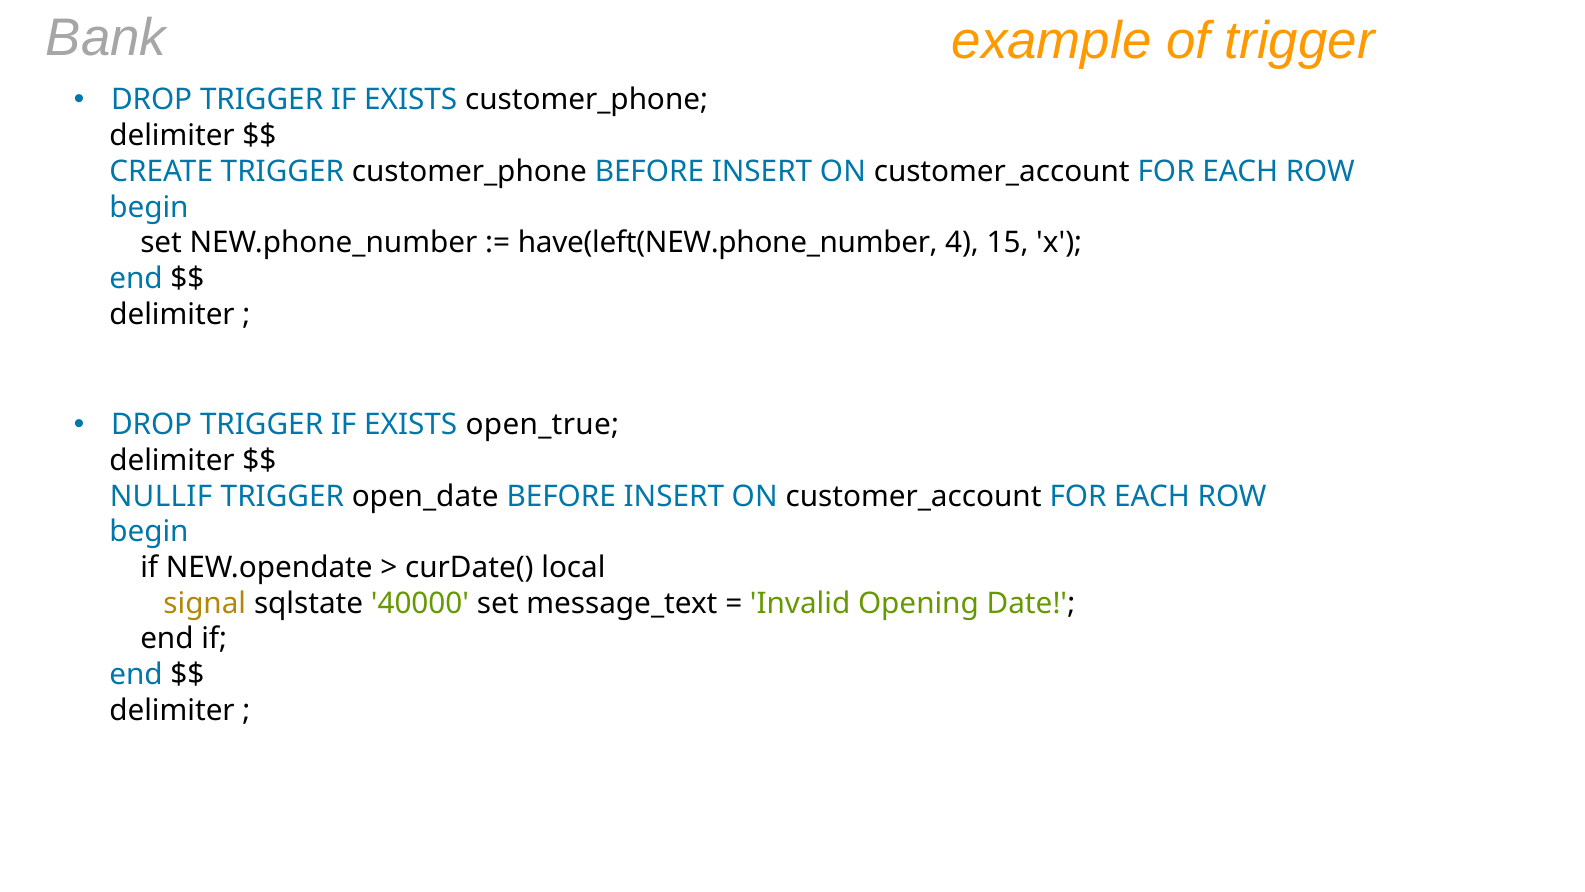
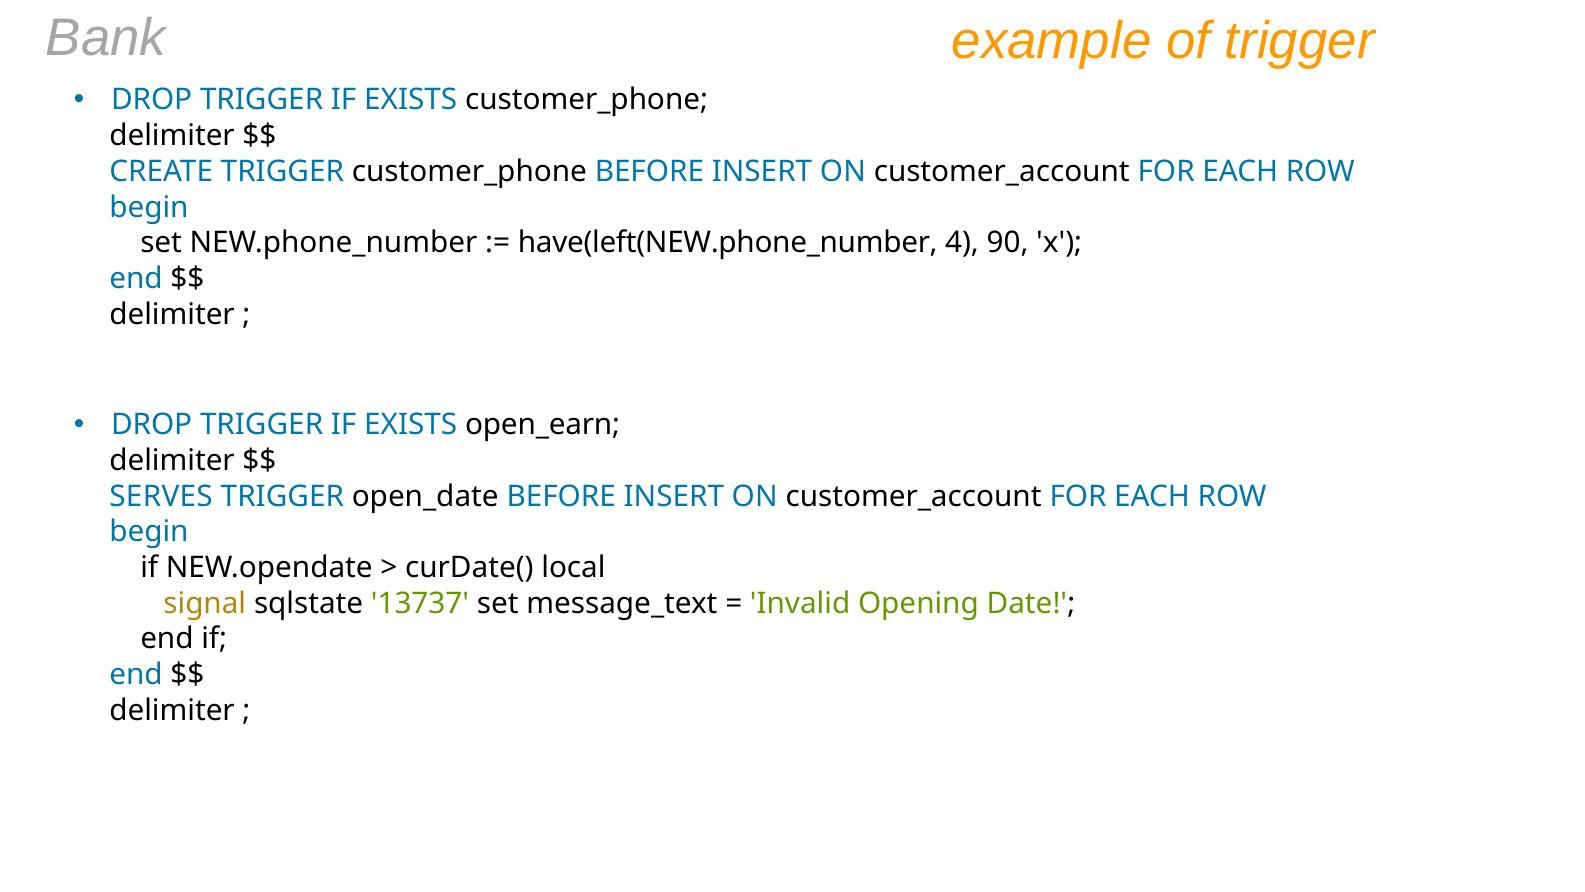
15: 15 -> 90
open_true: open_true -> open_earn
NULLIF: NULLIF -> SERVES
40000: 40000 -> 13737
